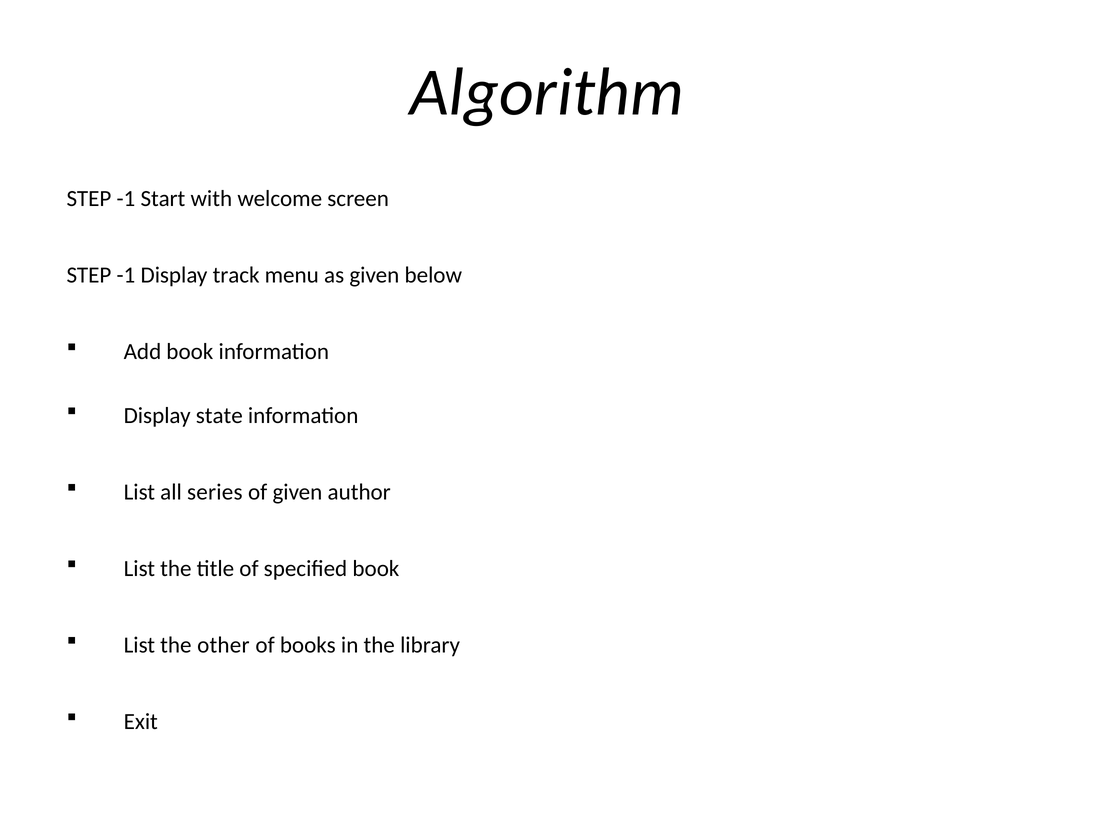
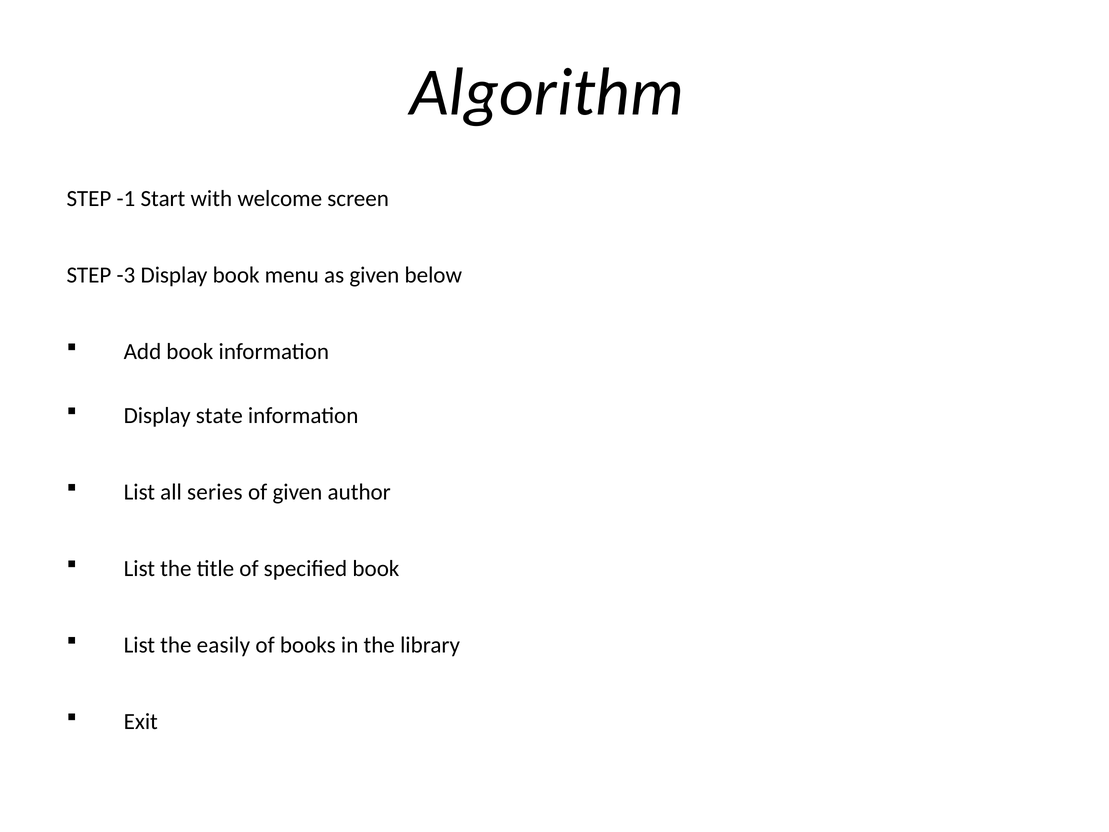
-1 at (126, 275): -1 -> -3
Display track: track -> book
other: other -> easily
